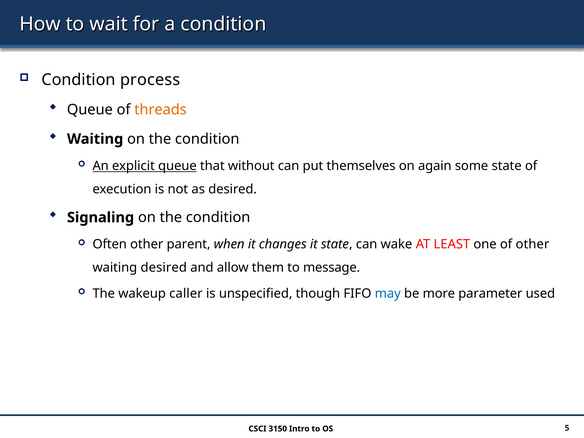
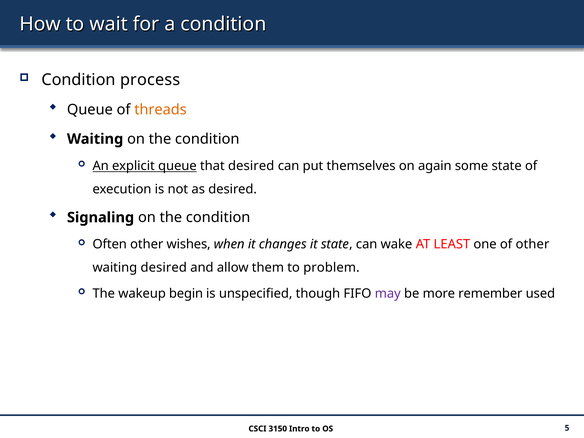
that without: without -> desired
parent: parent -> wishes
message: message -> problem
caller: caller -> begin
may colour: blue -> purple
parameter: parameter -> remember
